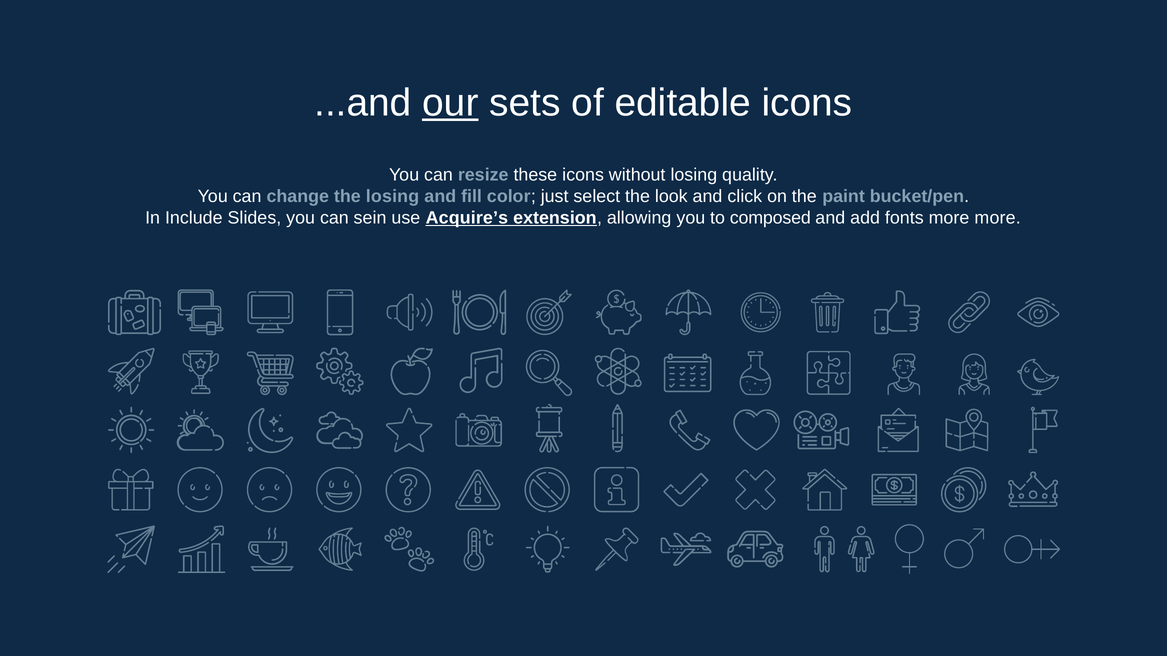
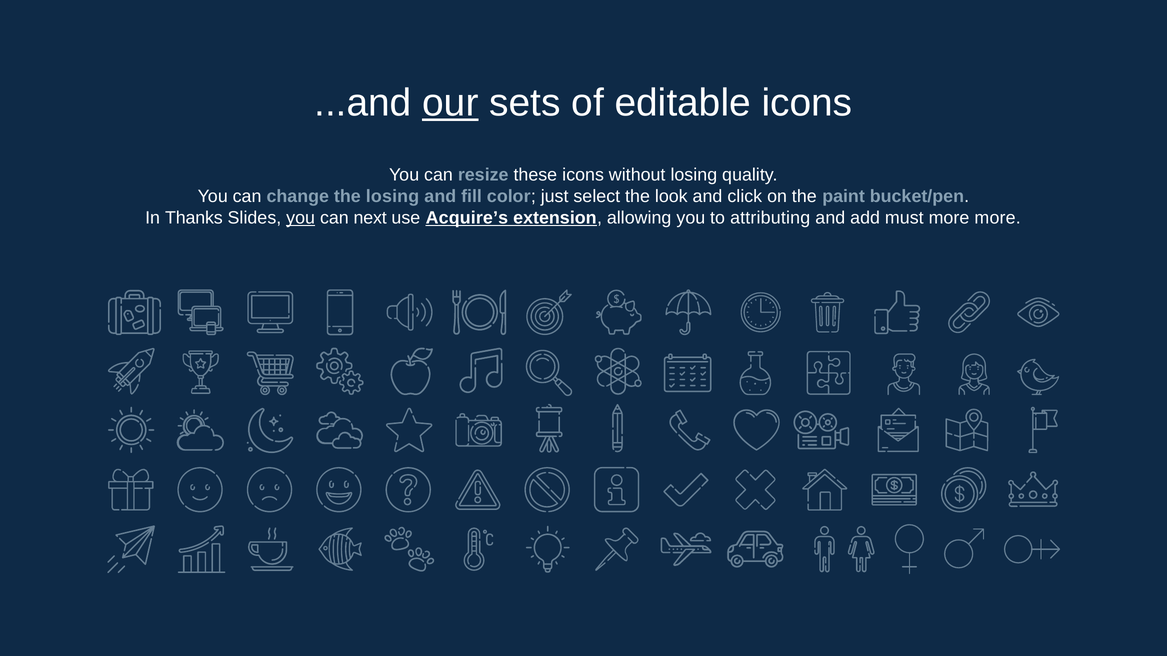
Include: Include -> Thanks
you at (301, 218) underline: none -> present
sein: sein -> next
composed: composed -> attributing
fonts: fonts -> must
